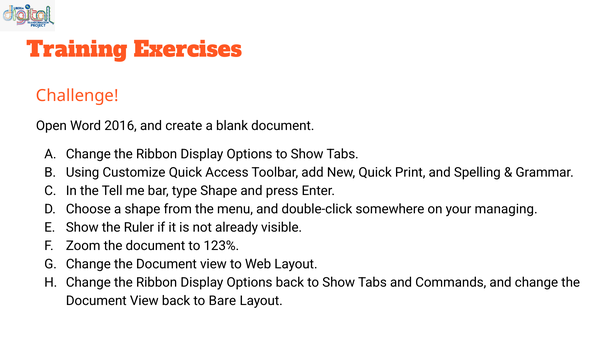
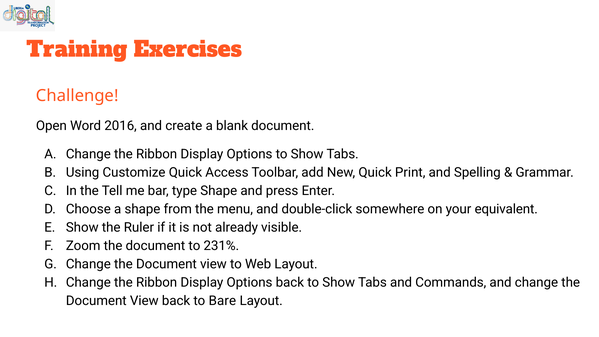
managing: managing -> equivalent
123%: 123% -> 231%
